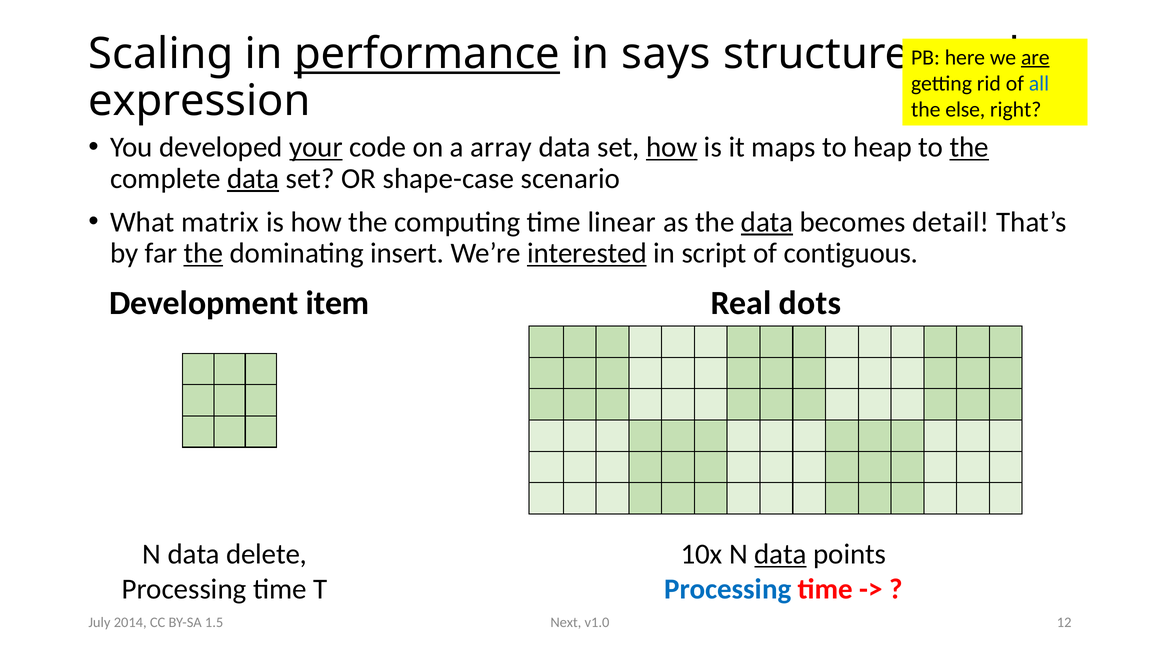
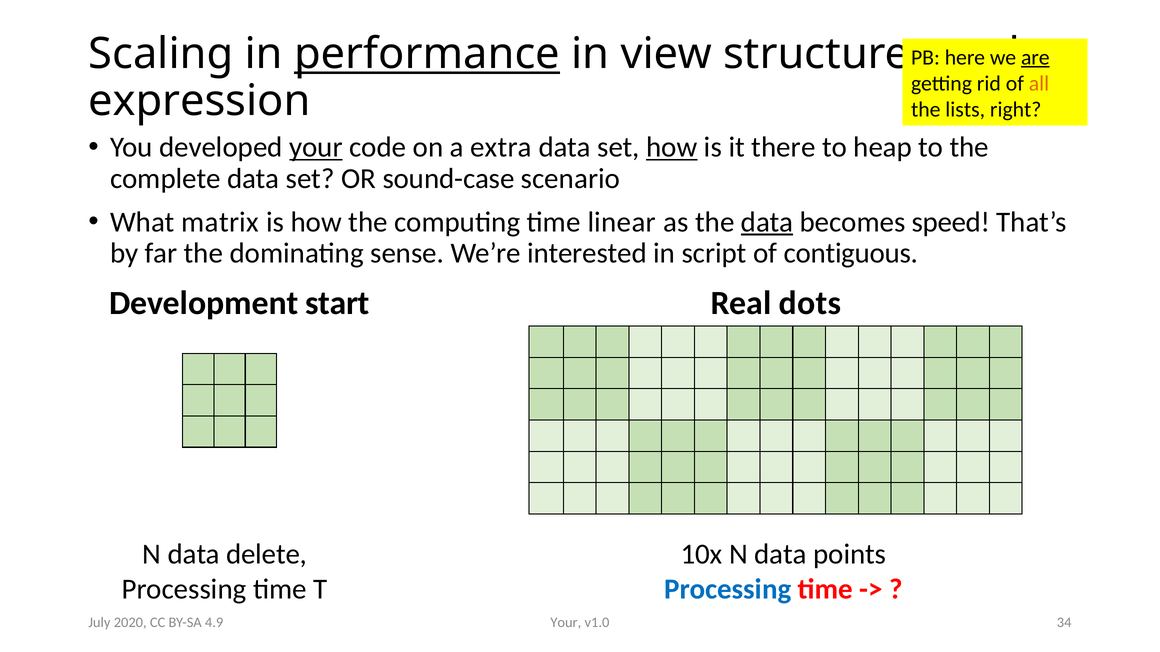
says: says -> view
all colour: blue -> orange
else: else -> lists
array: array -> extra
maps: maps -> there
the at (969, 147) underline: present -> none
data at (253, 179) underline: present -> none
shape-case: shape-case -> sound-case
detail: detail -> speed
the at (203, 253) underline: present -> none
insert: insert -> sense
interested underline: present -> none
item: item -> start
data at (781, 555) underline: present -> none
Next at (566, 623): Next -> Your
12: 12 -> 34
2014: 2014 -> 2020
1.5: 1.5 -> 4.9
